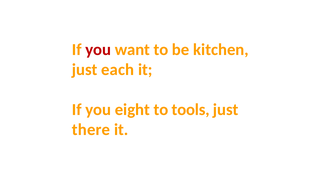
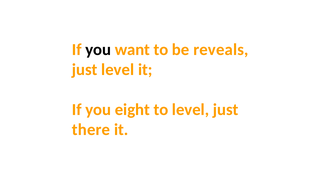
you at (98, 49) colour: red -> black
kitchen: kitchen -> reveals
just each: each -> level
to tools: tools -> level
